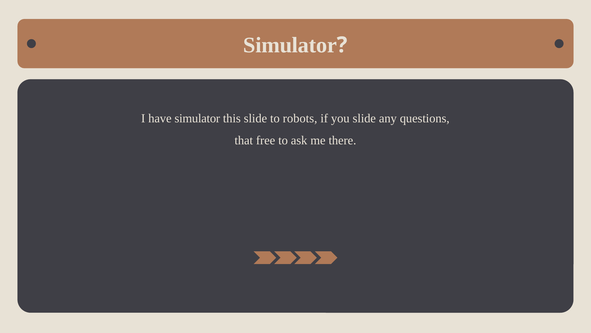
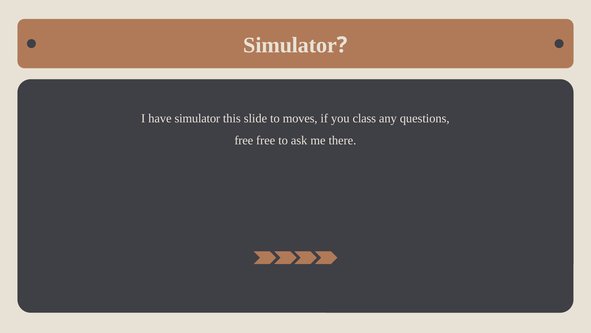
robots: robots -> moves
you slide: slide -> class
that at (244, 140): that -> free
